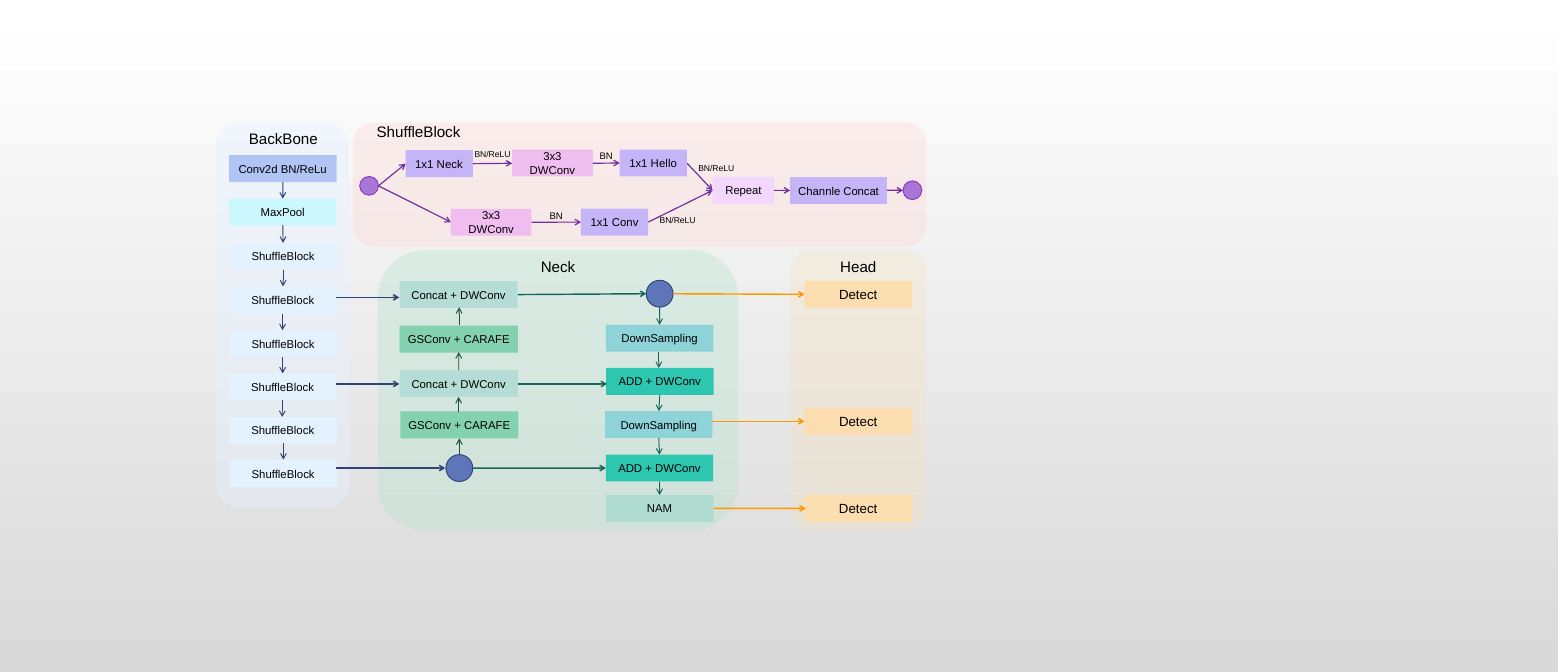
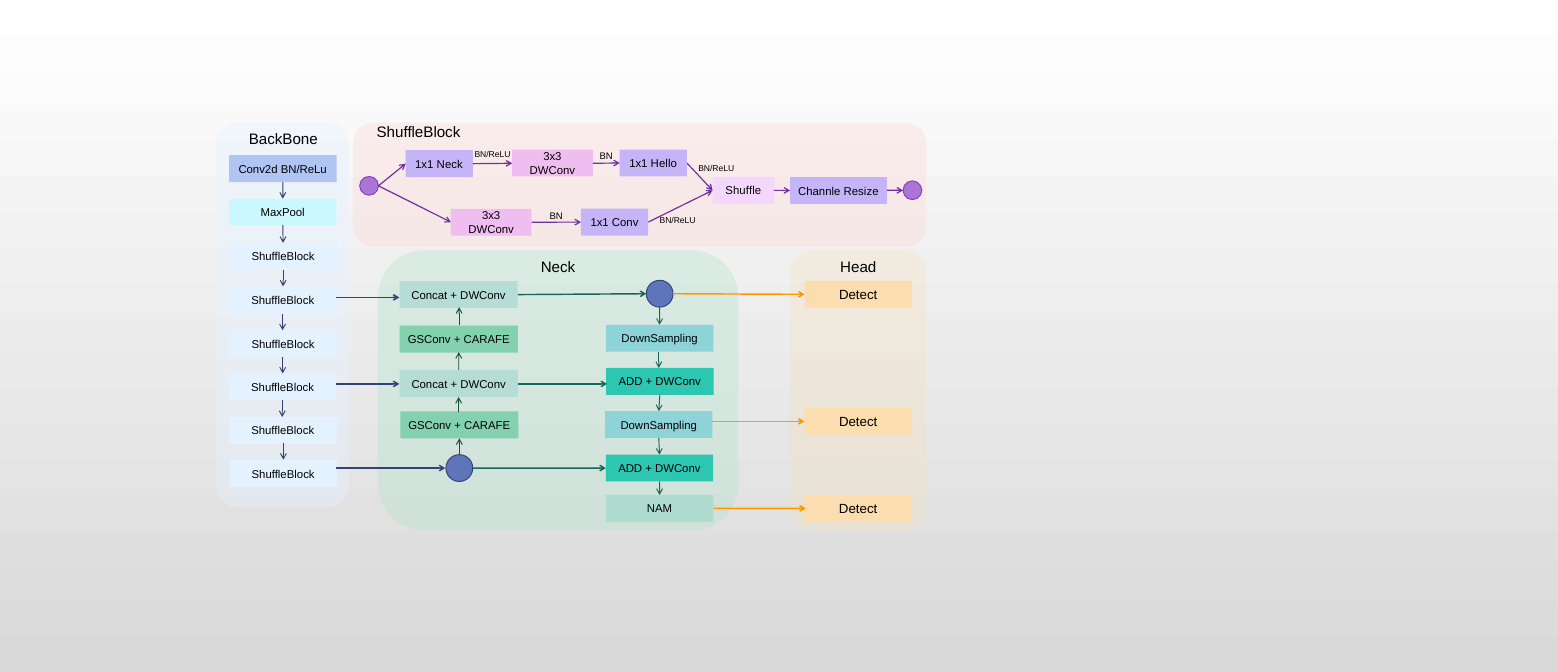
Repeat: Repeat -> Shuffle
Channle Concat: Concat -> Resize
